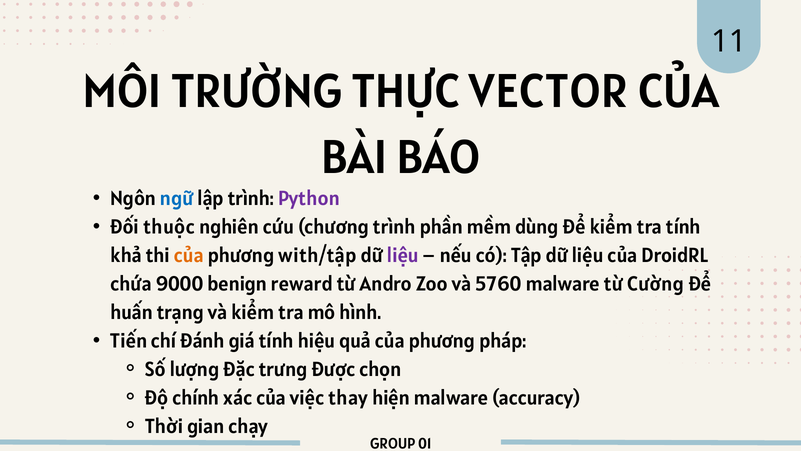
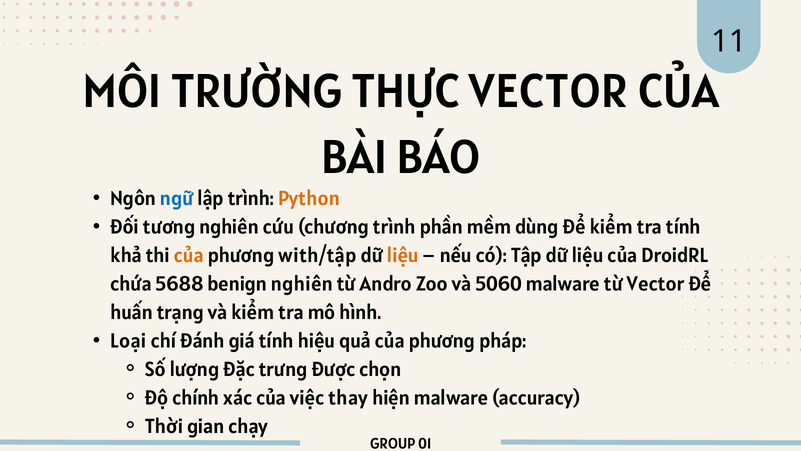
Python colour: purple -> orange
thuộc: thuộc -> tương
liệu at (403, 255) colour: purple -> orange
9000: 9000 -> 5688
benign reward: reward -> nghiên
5760: 5760 -> 5060
từ Cường: Cường -> Vector
Tiến: Tiến -> Loại
